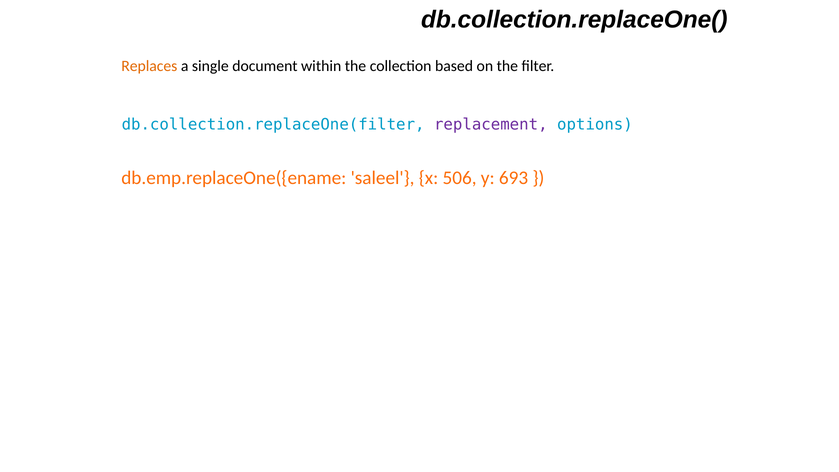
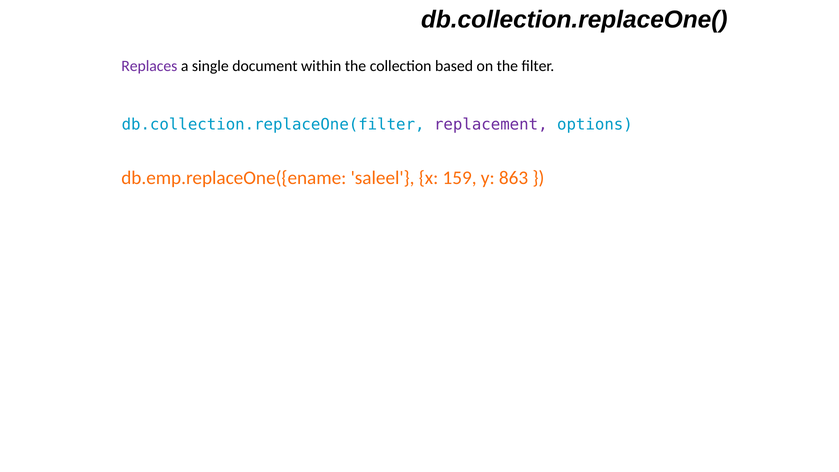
Replaces colour: orange -> purple
506: 506 -> 159
693: 693 -> 863
